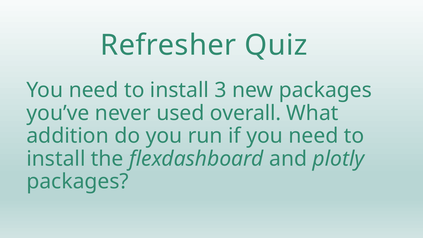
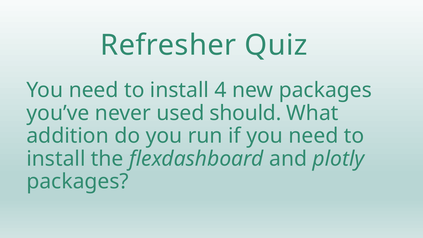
3: 3 -> 4
overall: overall -> should
